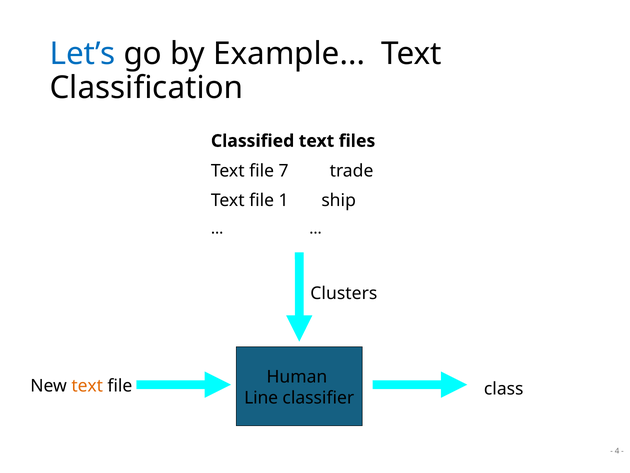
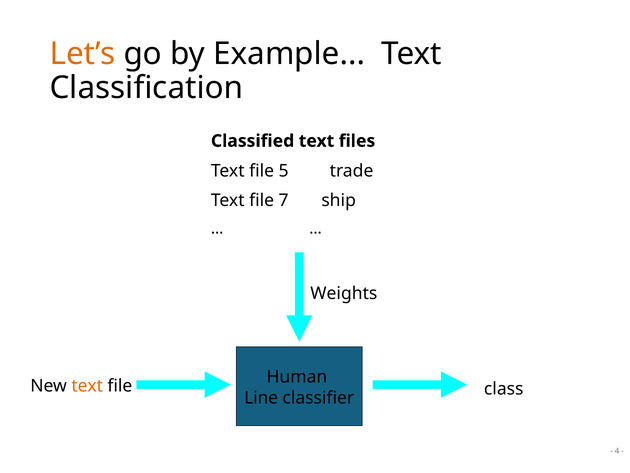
Let’s colour: blue -> orange
7: 7 -> 5
1: 1 -> 7
Clusters: Clusters -> Weights
